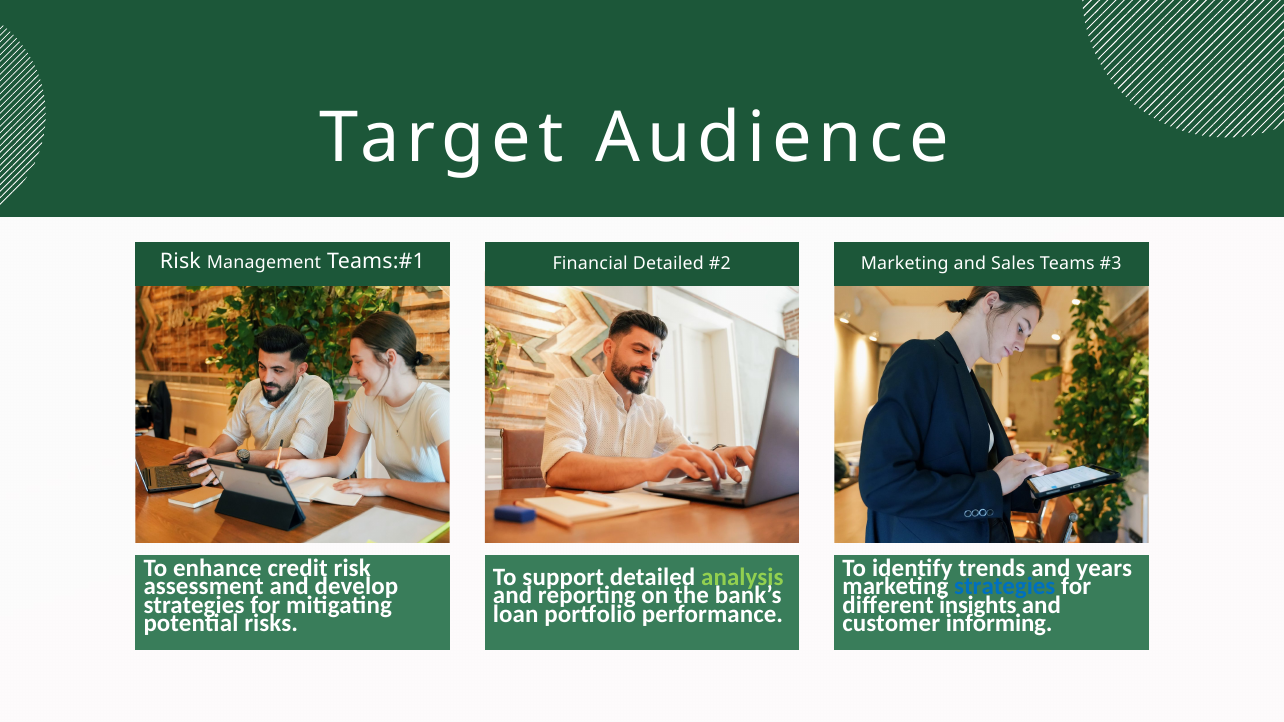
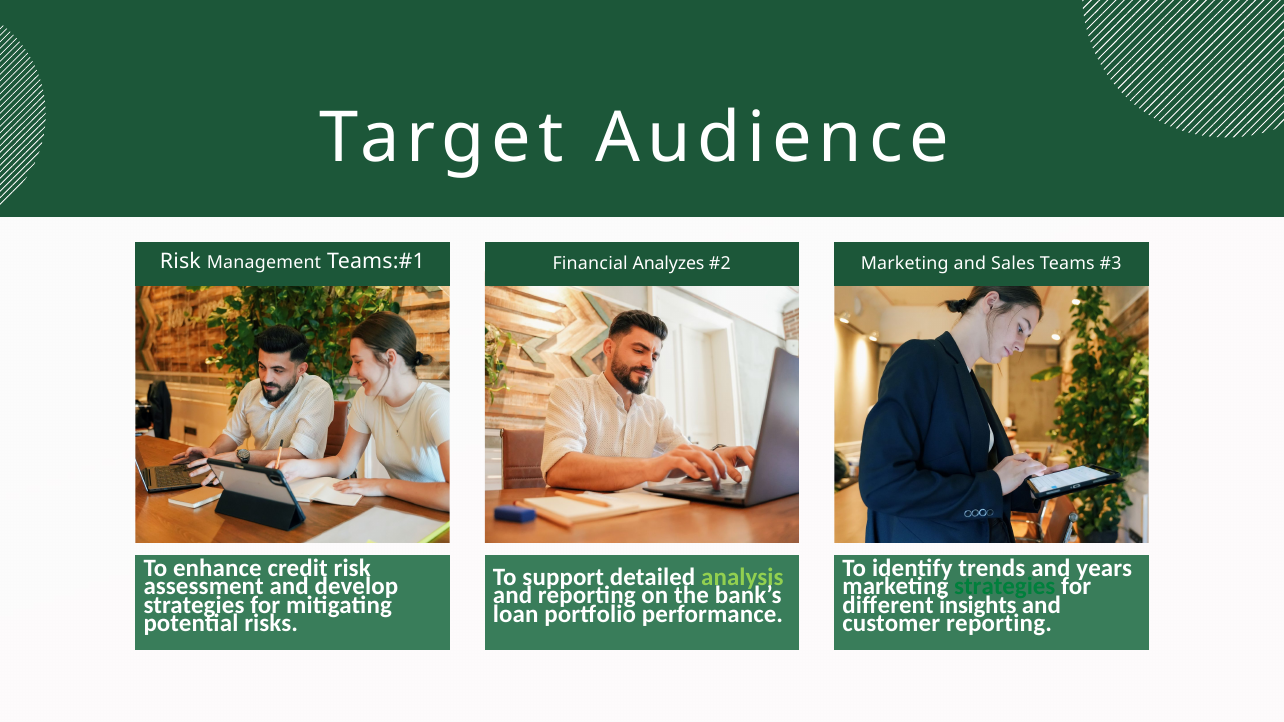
Financial Detailed: Detailed -> Analyzes
strategies at (1005, 587) colour: blue -> green
customer informing: informing -> reporting
